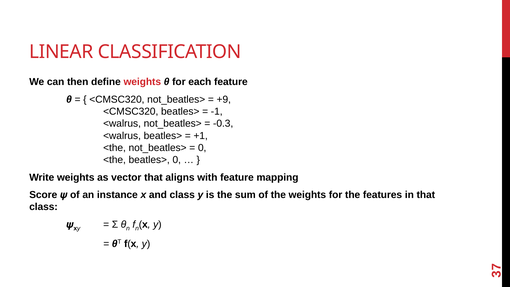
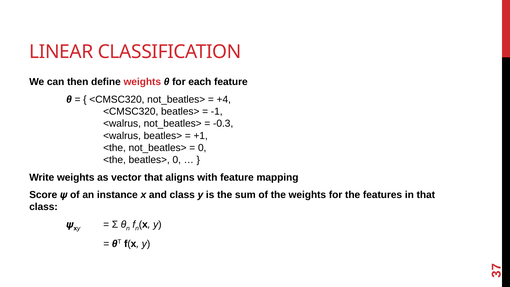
+9: +9 -> +4
